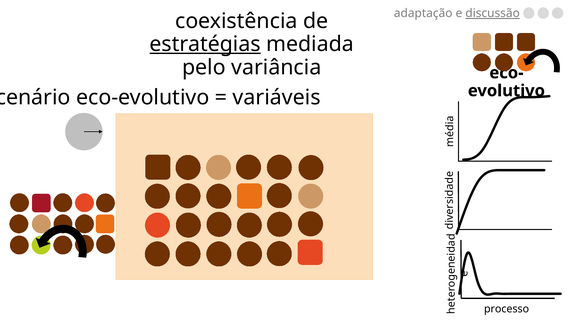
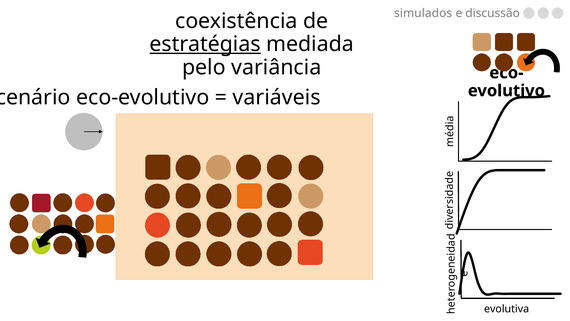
adaptação: adaptação -> simulados
discussão underline: present -> none
processo: processo -> evolutiva
